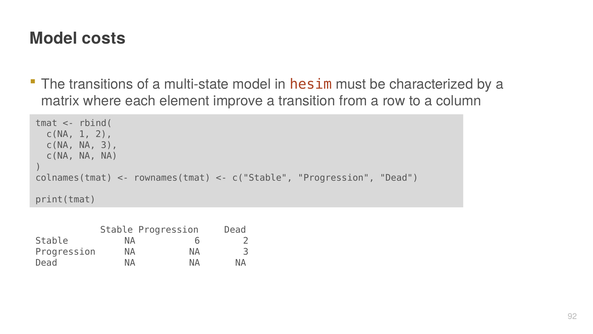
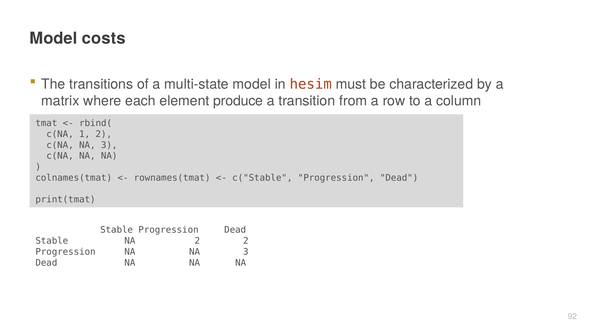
improve: improve -> produce
NA 6: 6 -> 2
